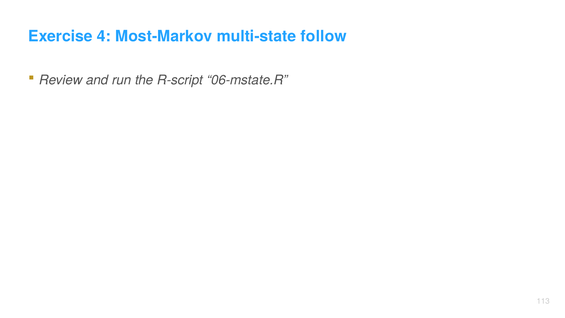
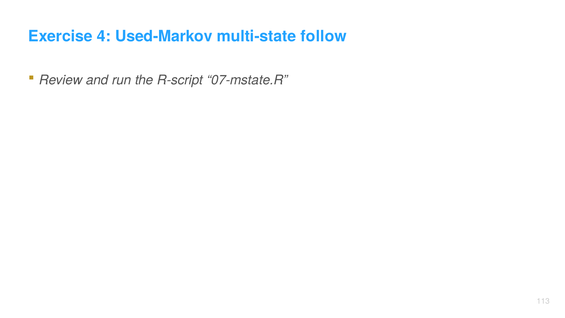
Most-Markov: Most-Markov -> Used-Markov
06-mstate.R: 06-mstate.R -> 07-mstate.R
